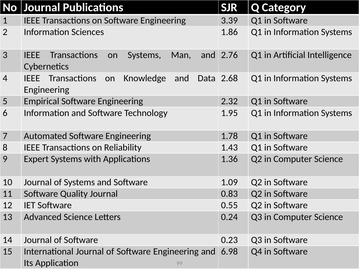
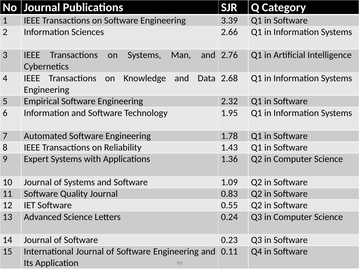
1.86: 1.86 -> 2.66
6.98: 6.98 -> 0.11
